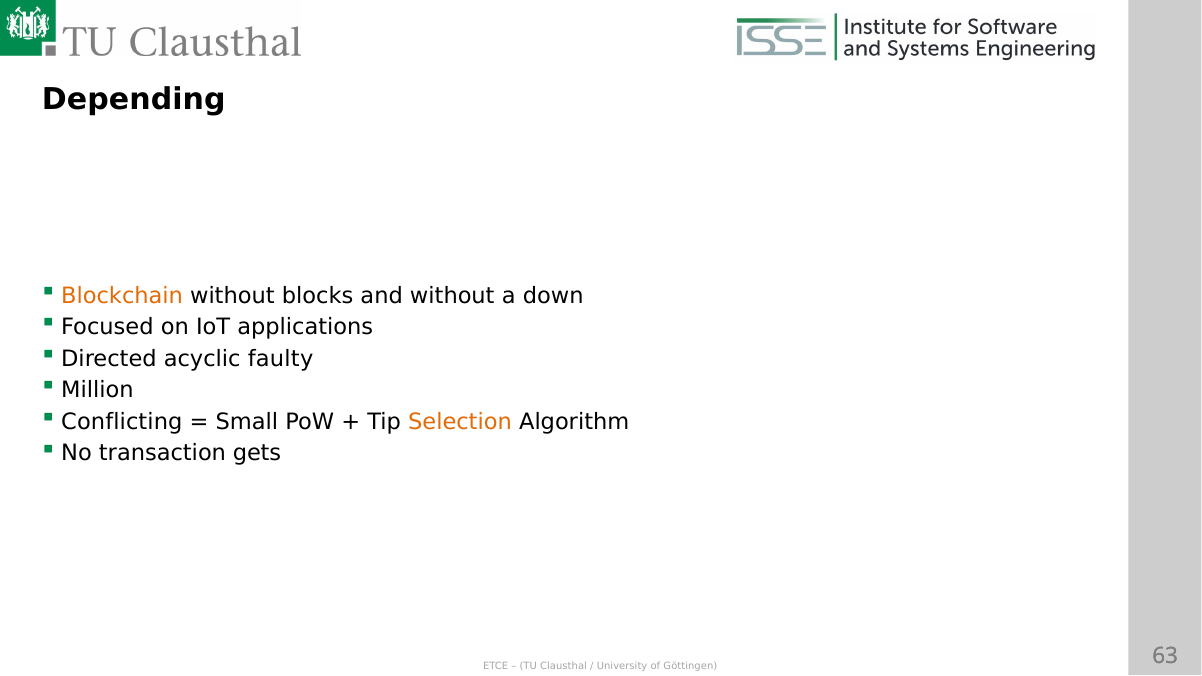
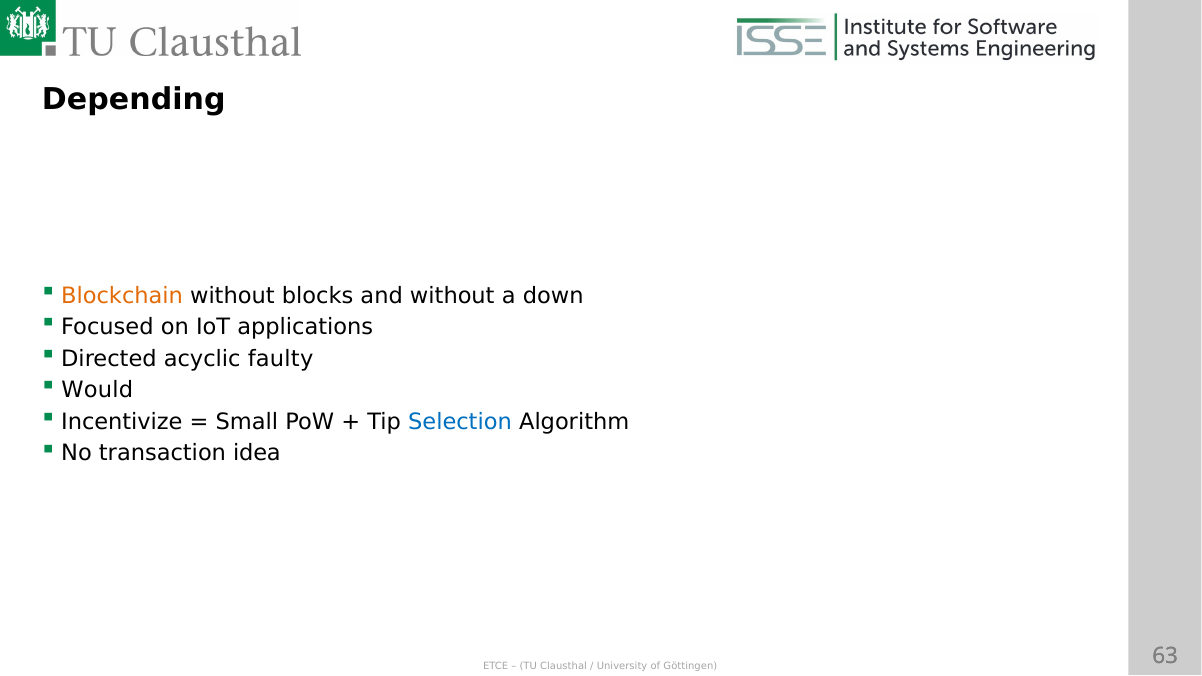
Million: Million -> Would
Conflicting: Conflicting -> Incentivize
Selection colour: orange -> blue
gets: gets -> idea
